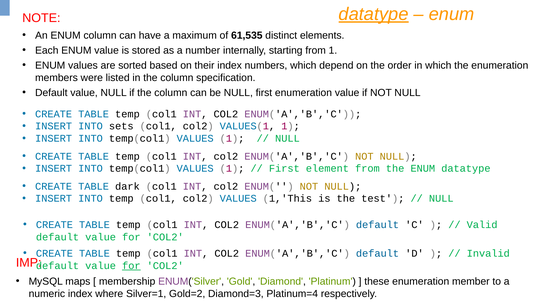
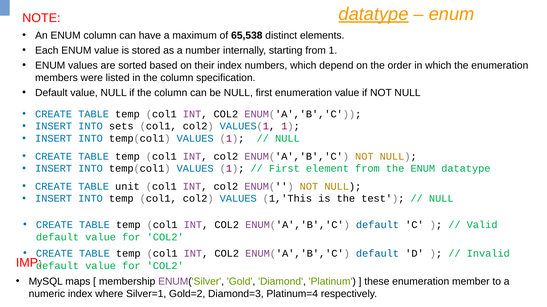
61,535: 61,535 -> 65,538
dark: dark -> unit
for at (131, 266) underline: present -> none
